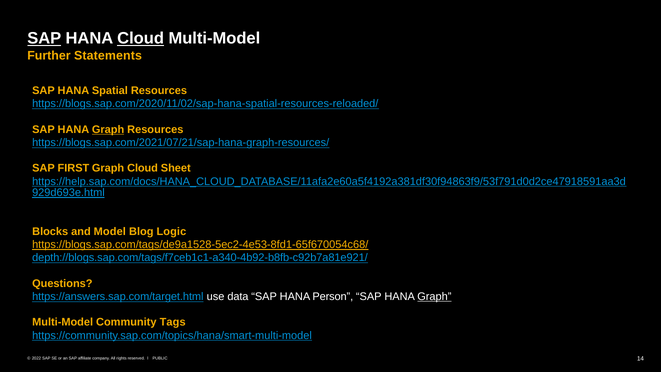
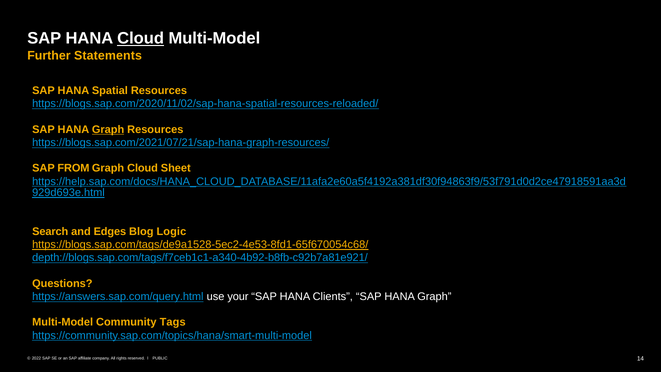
SAP at (44, 38) underline: present -> none
FIRST: FIRST -> FROM
Blocks: Blocks -> Search
Model: Model -> Edges
https://answers.sap.com/target.html: https://answers.sap.com/target.html -> https://answers.sap.com/query.html
data: data -> your
Person: Person -> Clients
Graph at (434, 296) underline: present -> none
